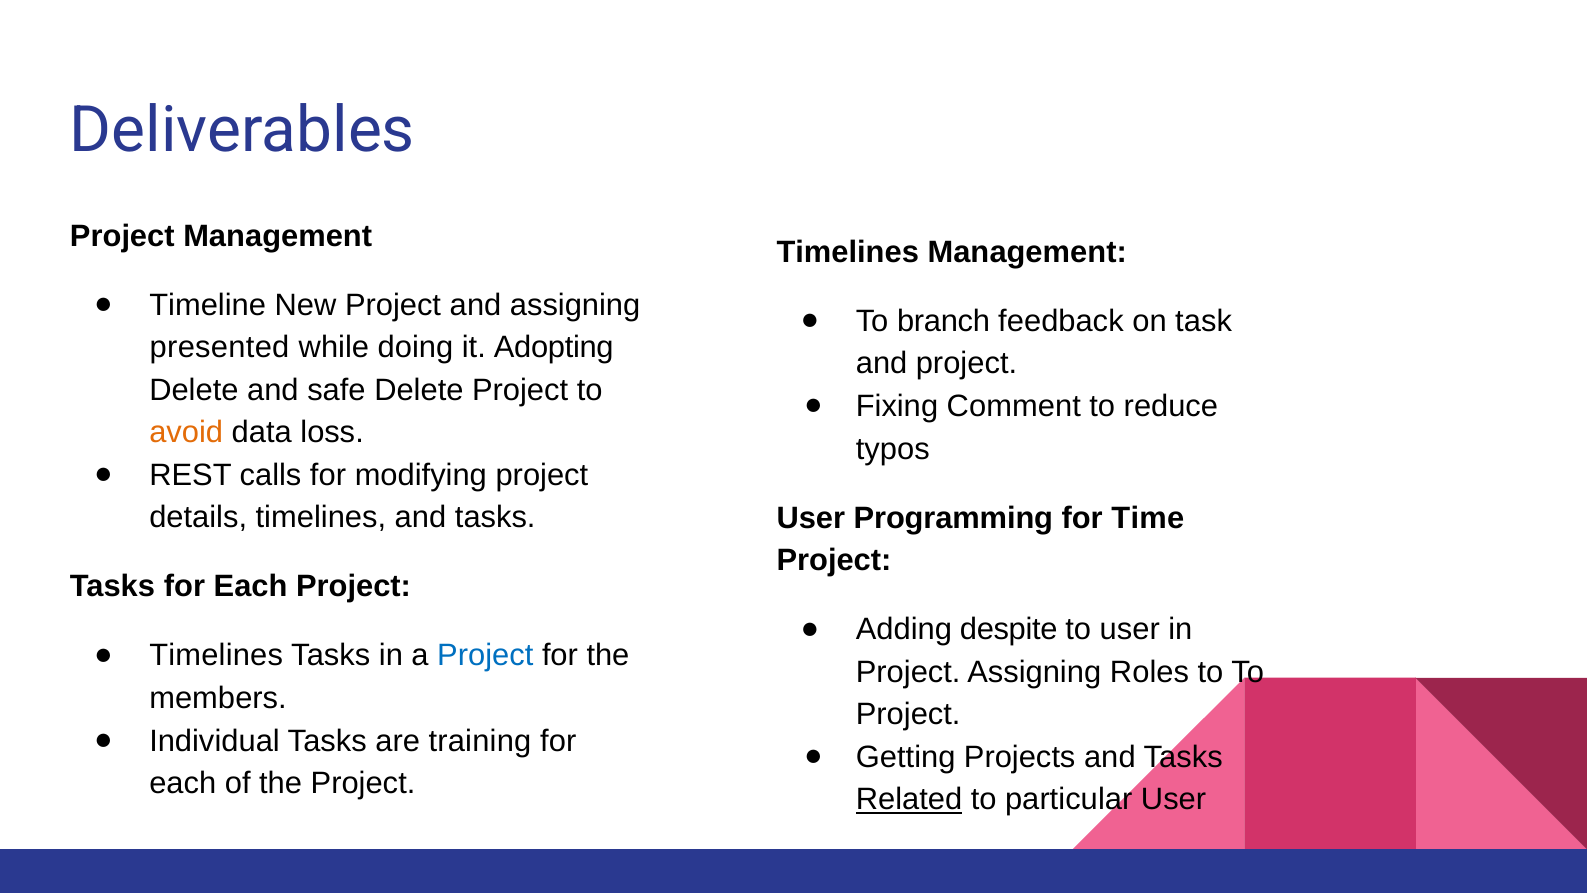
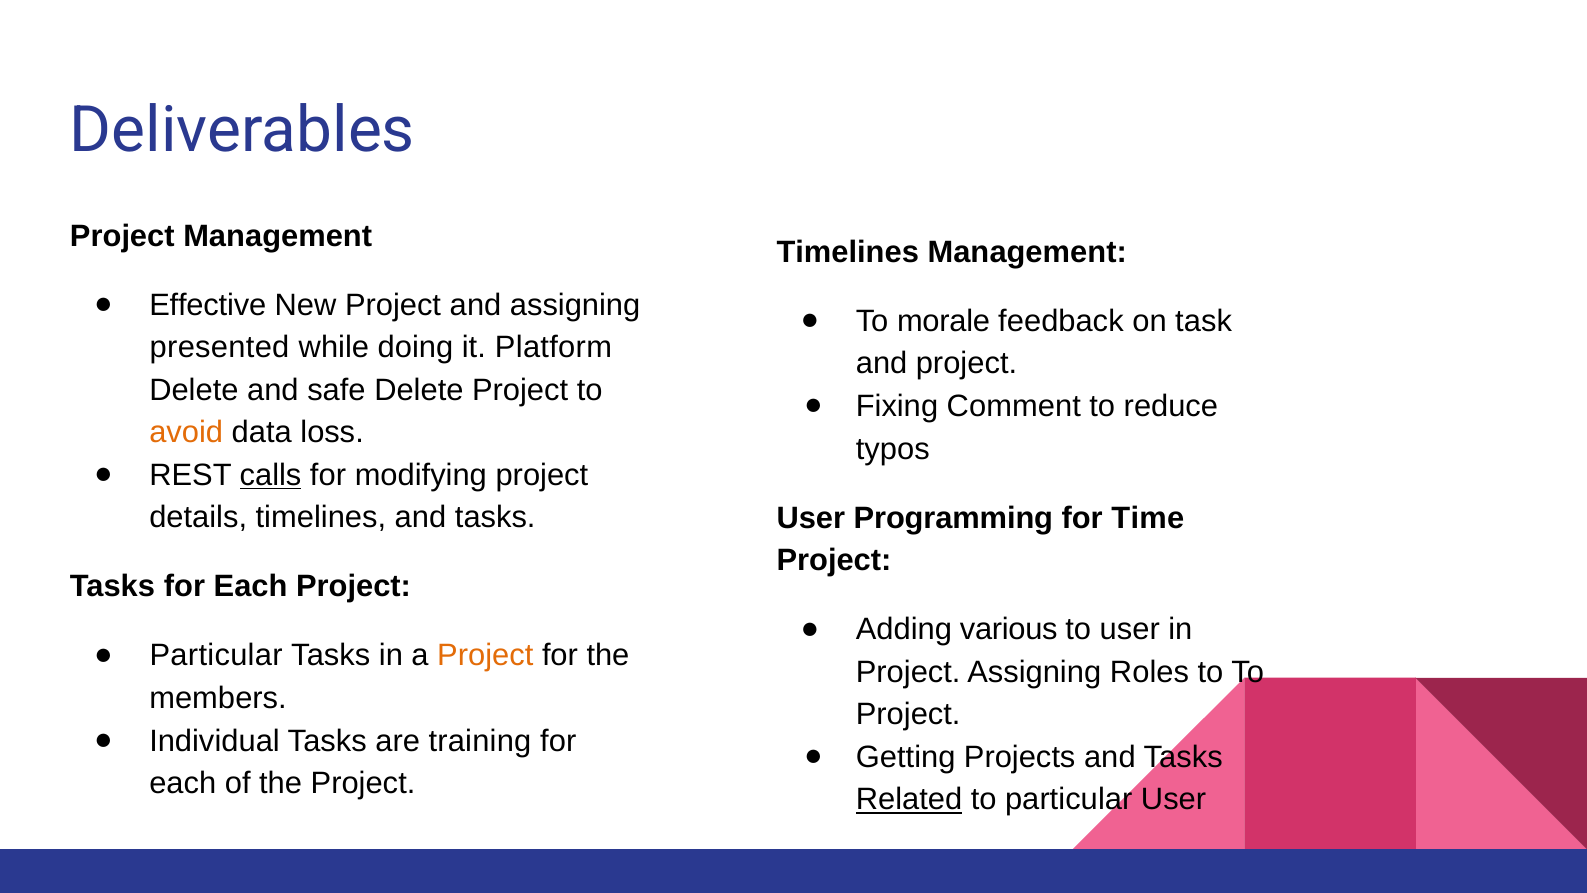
Timeline: Timeline -> Effective
branch: branch -> morale
Adopting: Adopting -> Platform
calls underline: none -> present
despite: despite -> various
Timelines at (216, 656): Timelines -> Particular
Project at (485, 656) colour: blue -> orange
